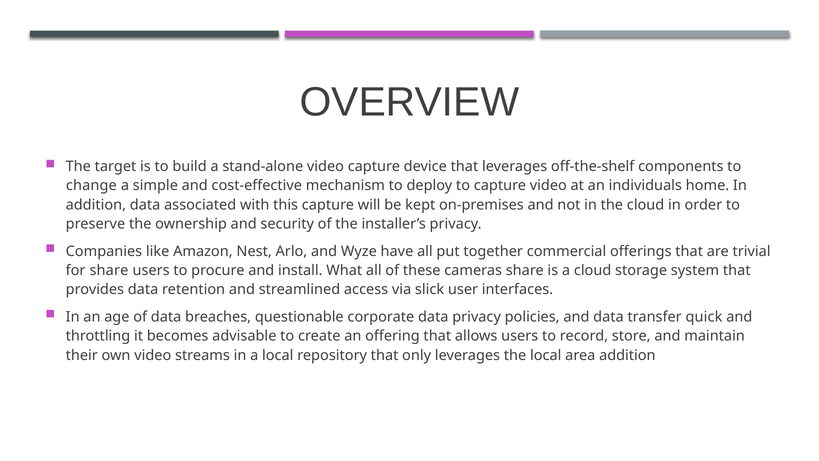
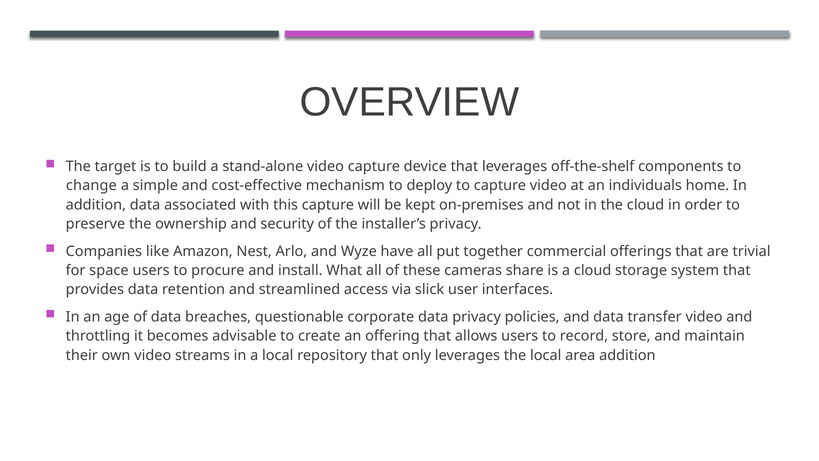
for share: share -> space
transfer quick: quick -> video
